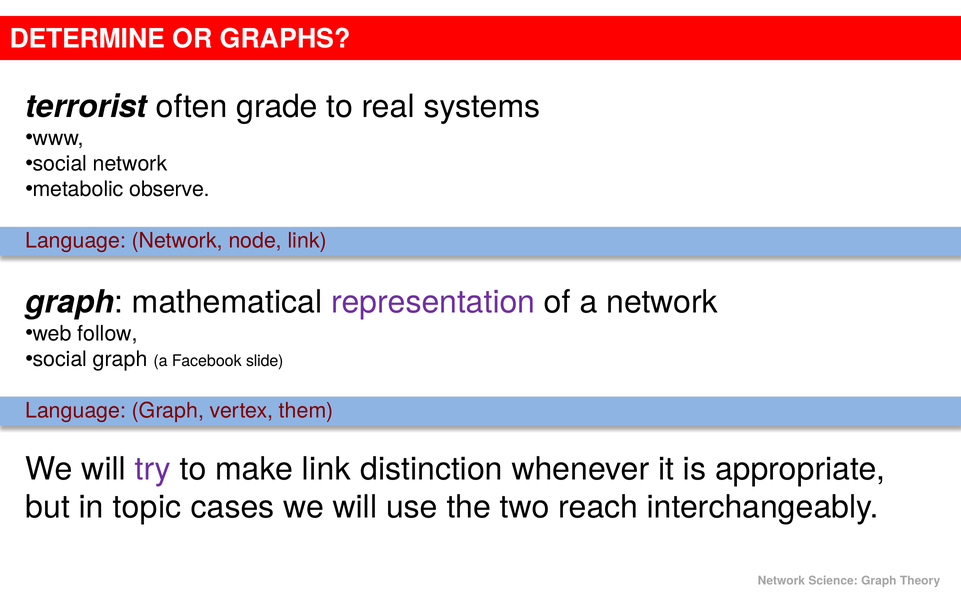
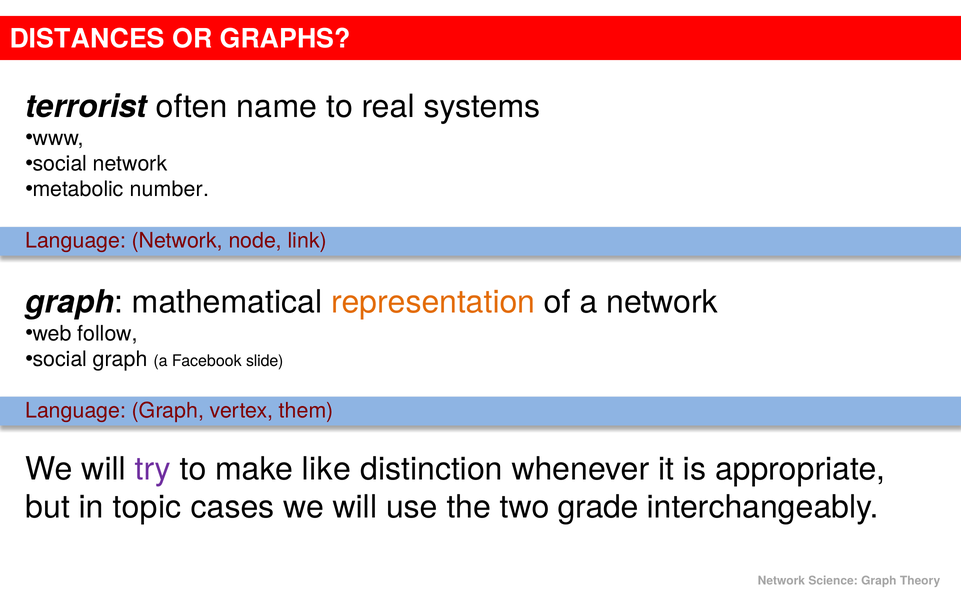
DETERMINE: DETERMINE -> DISTANCES
grade: grade -> name
observe: observe -> number
representation colour: purple -> orange
make link: link -> like
reach: reach -> grade
